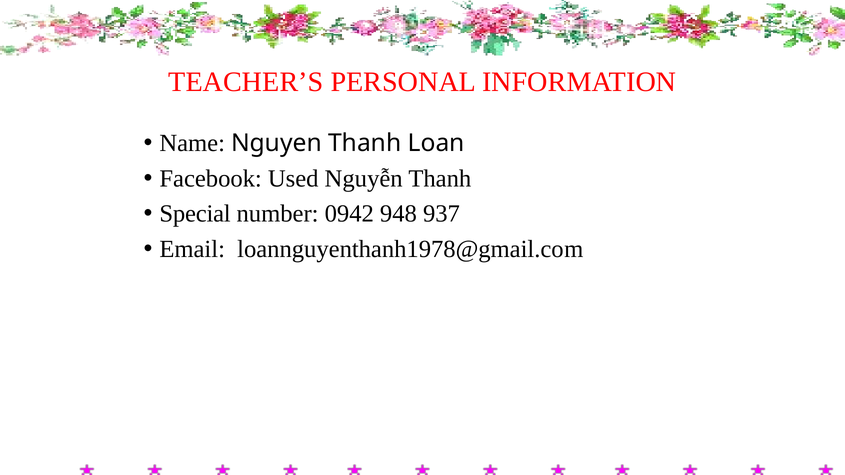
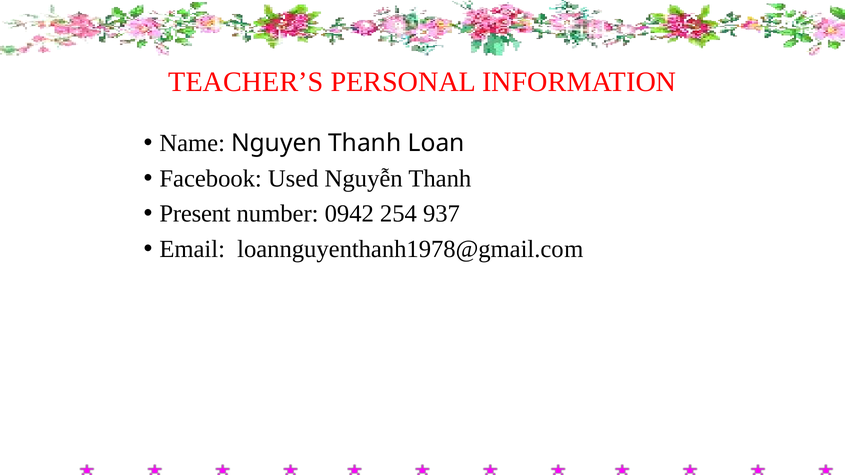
Special: Special -> Present
948: 948 -> 254
